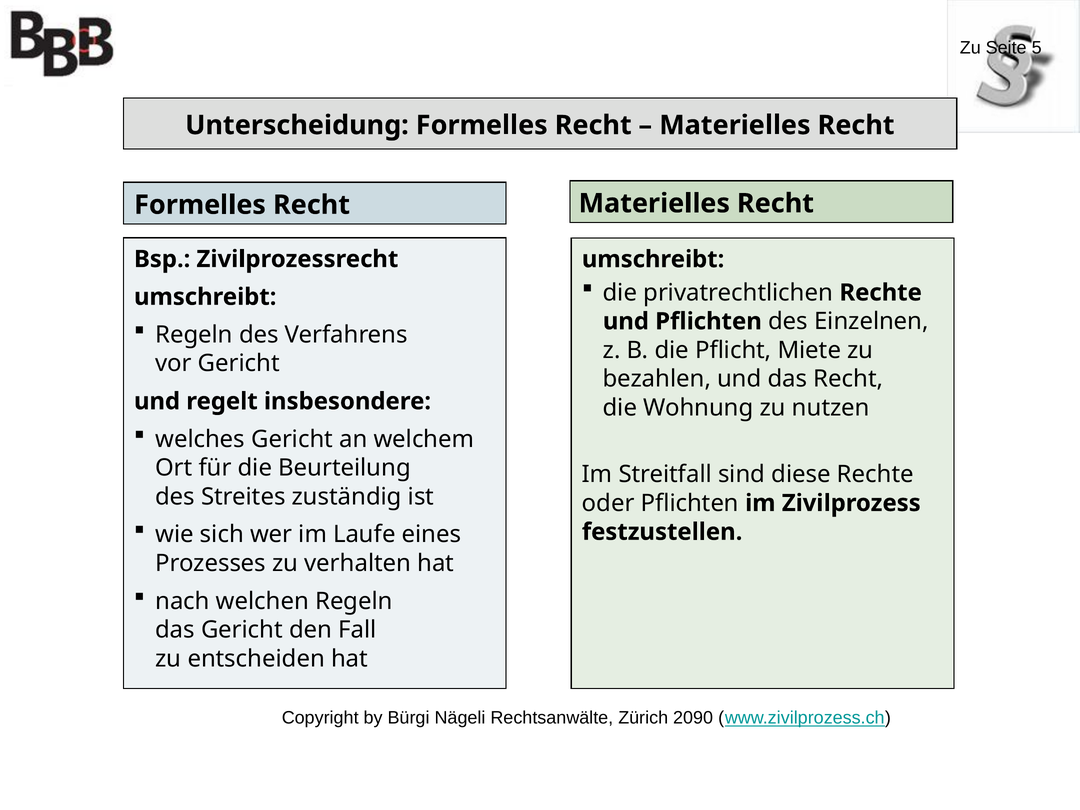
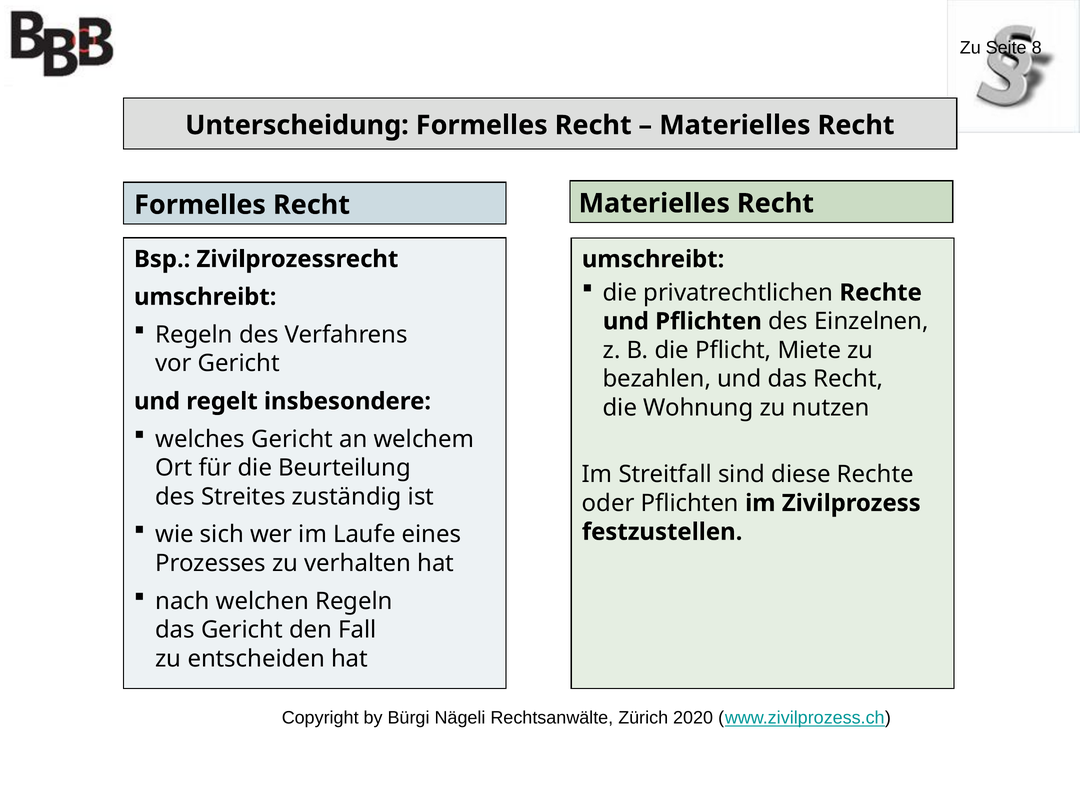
5: 5 -> 8
2090: 2090 -> 2020
